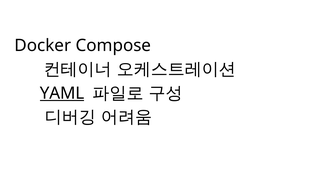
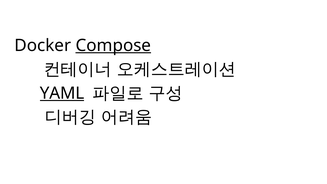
Compose underline: none -> present
